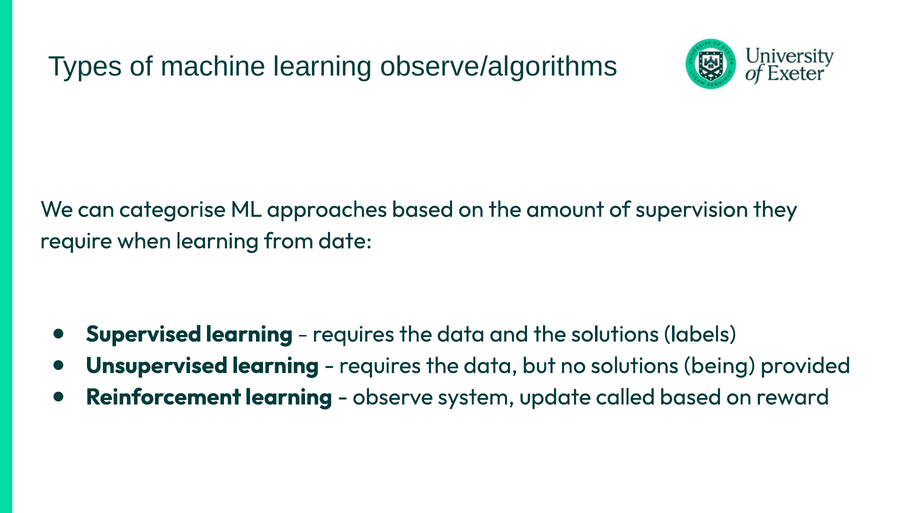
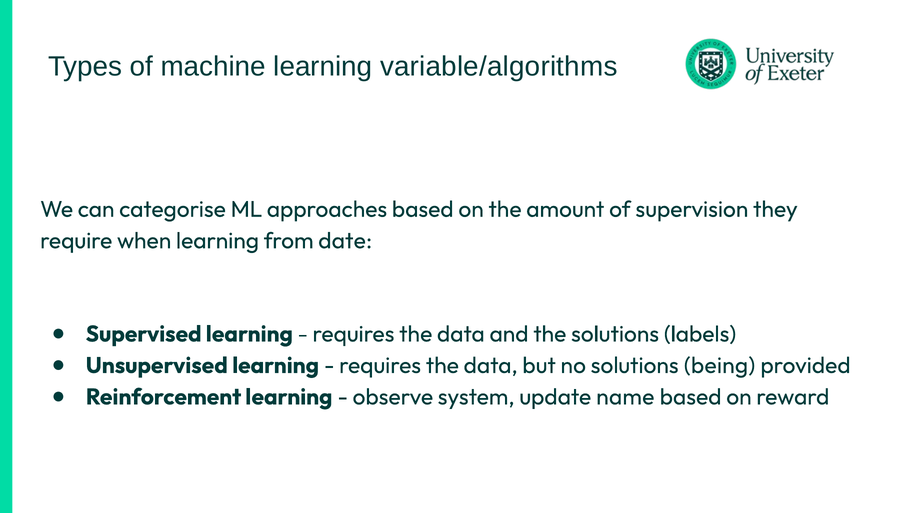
observe/algorithms: observe/algorithms -> variable/algorithms
called: called -> name
